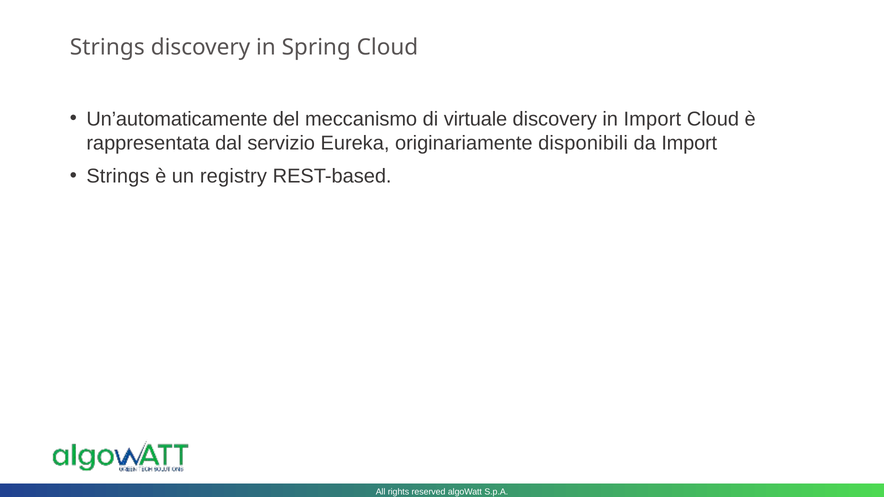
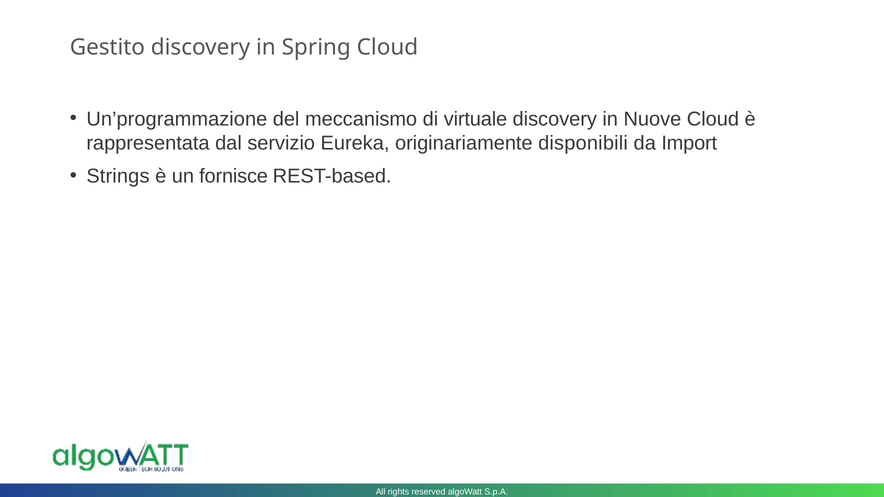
Strings at (107, 48): Strings -> Gestito
Un’automaticamente: Un’automaticamente -> Un’programmazione
in Import: Import -> Nuove
registry: registry -> fornisce
